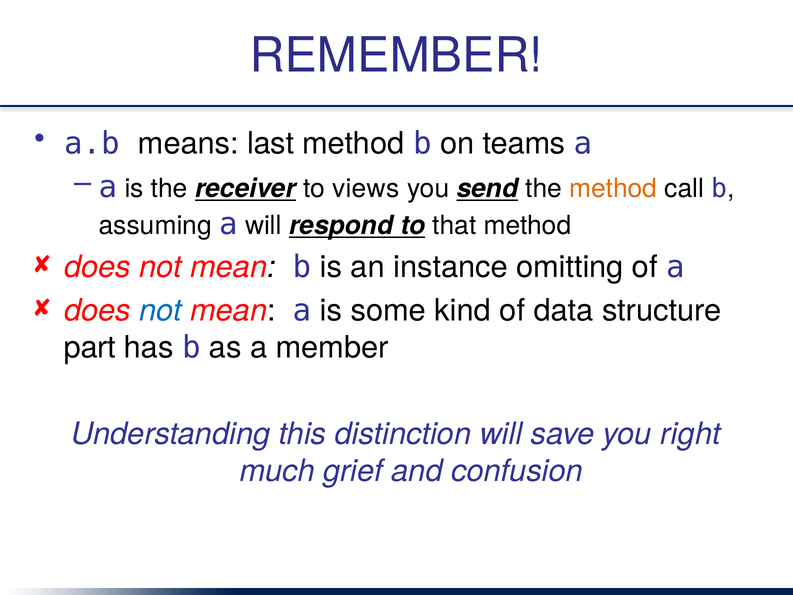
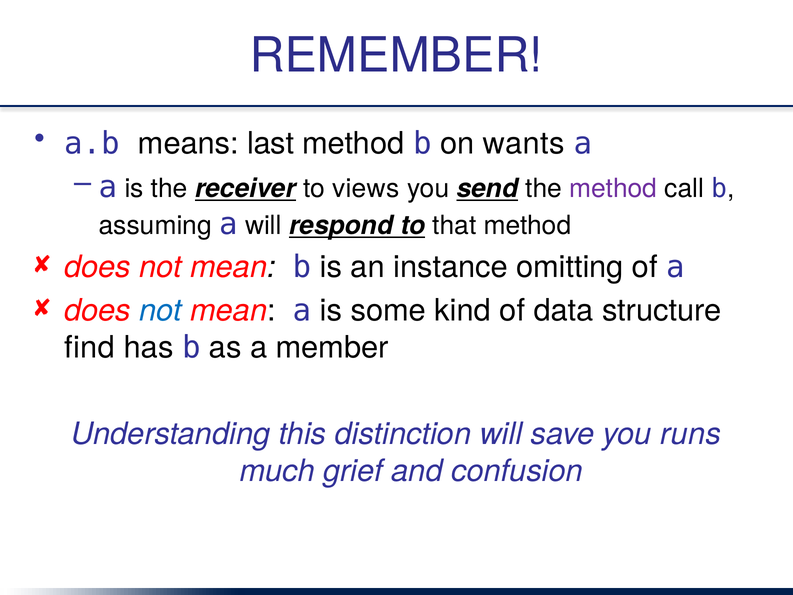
teams: teams -> wants
method at (613, 188) colour: orange -> purple
part: part -> find
right: right -> runs
